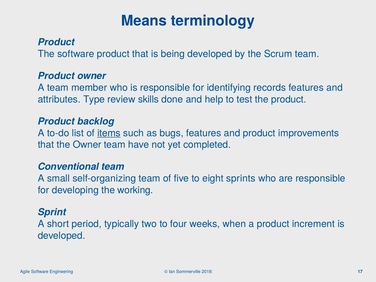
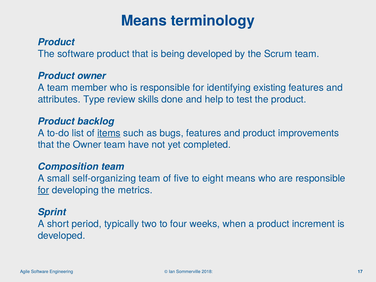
records: records -> existing
Conventional: Conventional -> Composition
eight sprints: sprints -> means
for at (43, 190) underline: none -> present
working: working -> metrics
